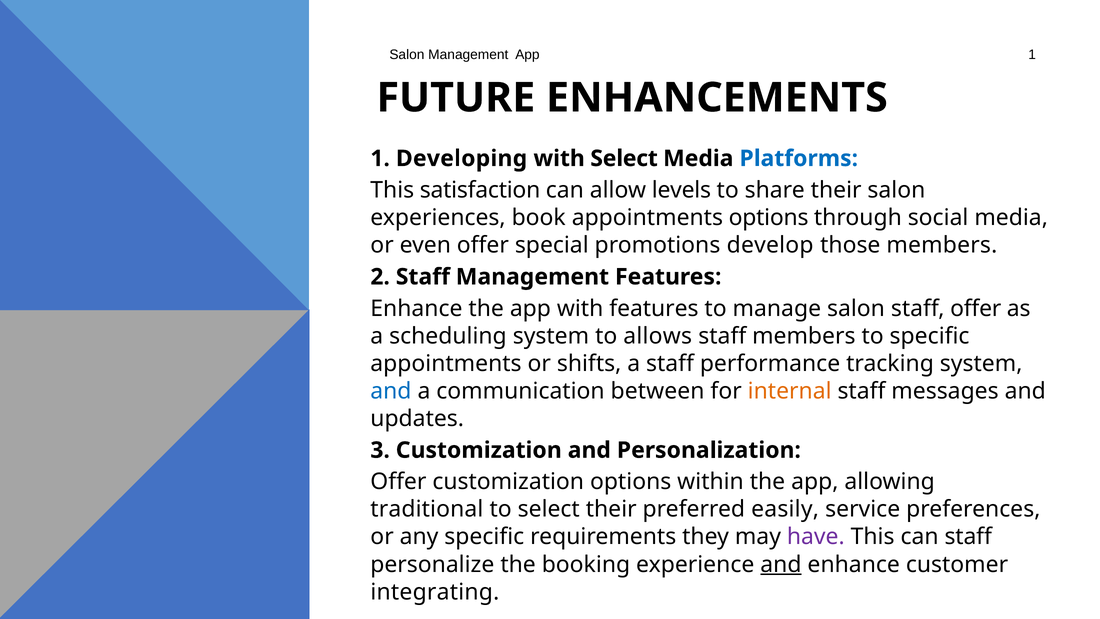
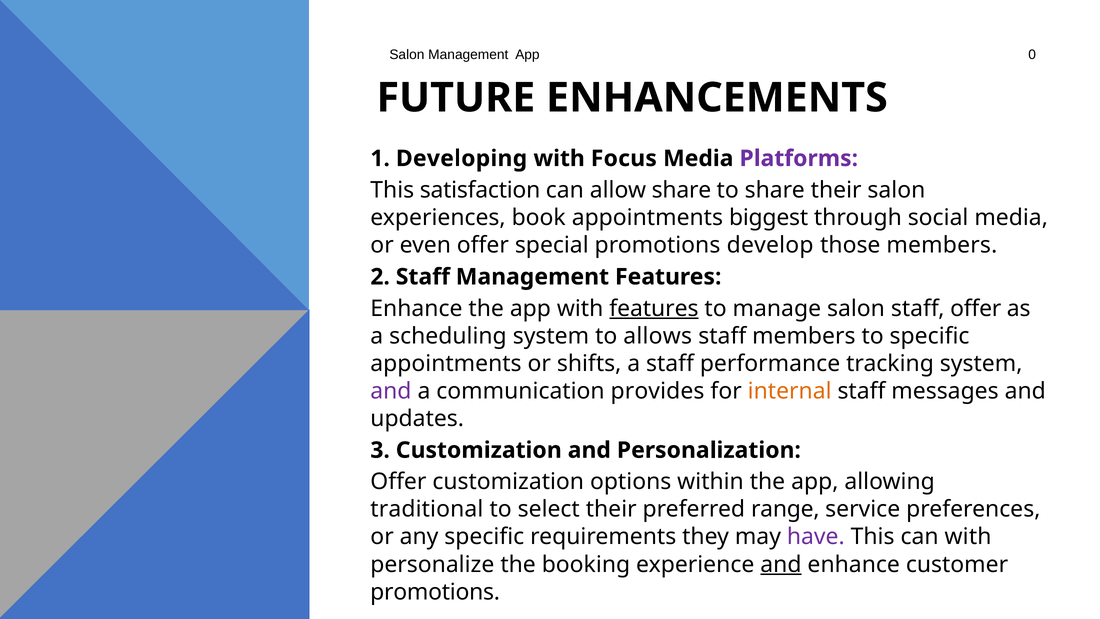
App 1: 1 -> 0
with Select: Select -> Focus
Platforms colour: blue -> purple
allow levels: levels -> share
appointments options: options -> biggest
features at (654, 308) underline: none -> present
and at (391, 391) colour: blue -> purple
between: between -> provides
easily: easily -> range
can staff: staff -> with
integrating at (435, 592): integrating -> promotions
